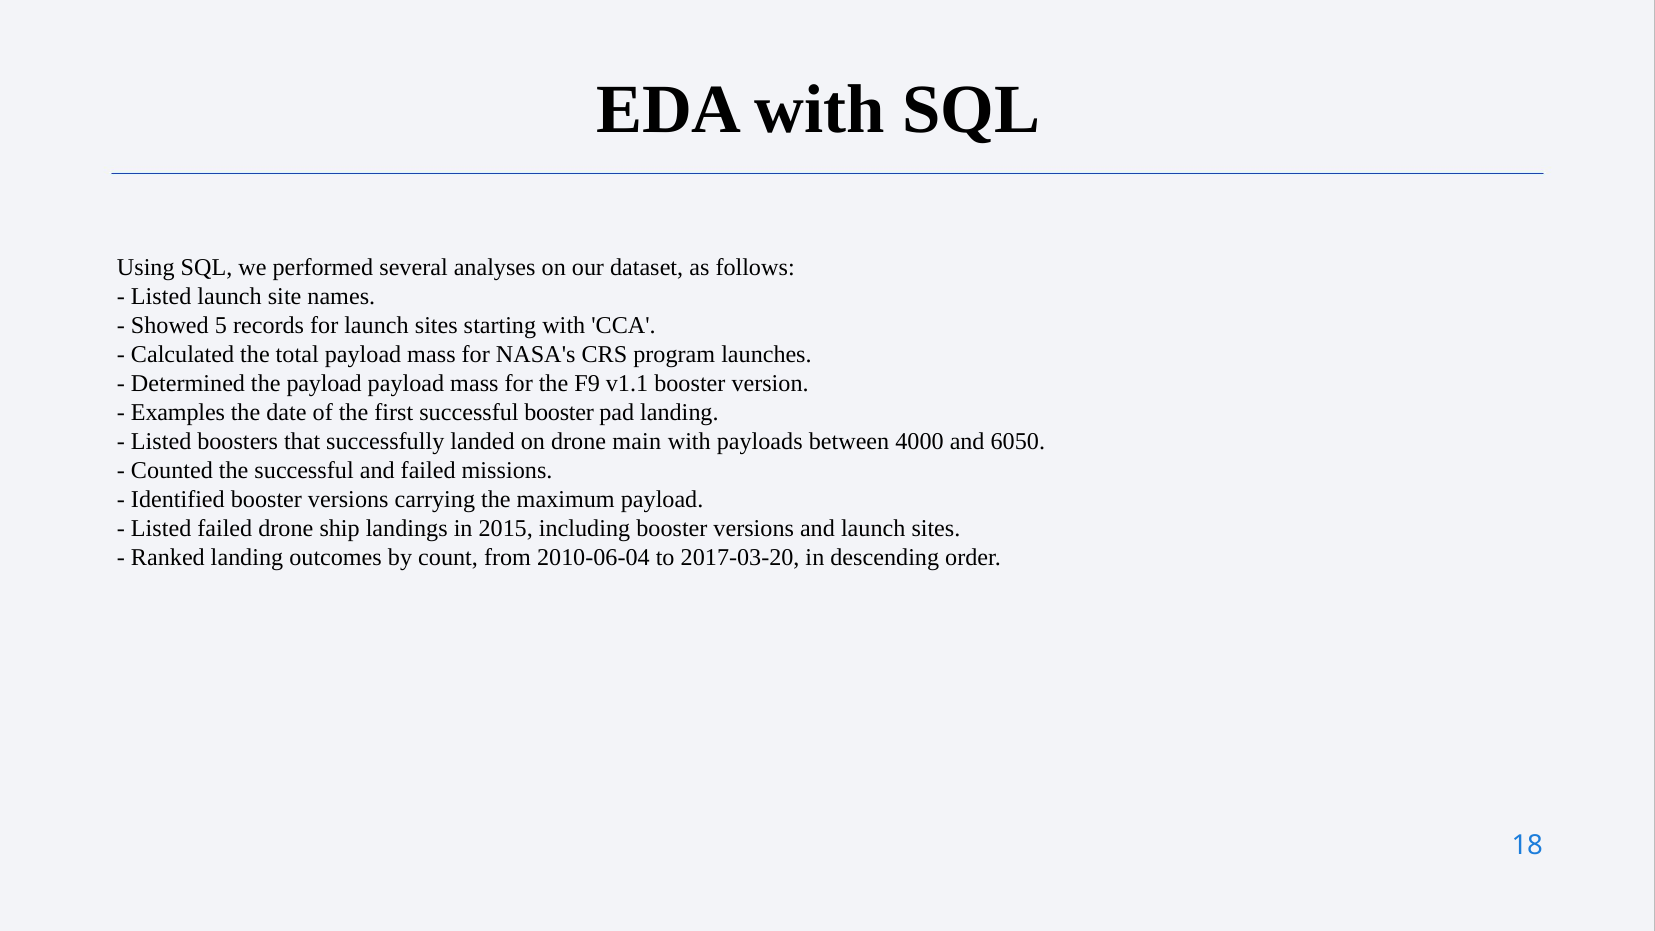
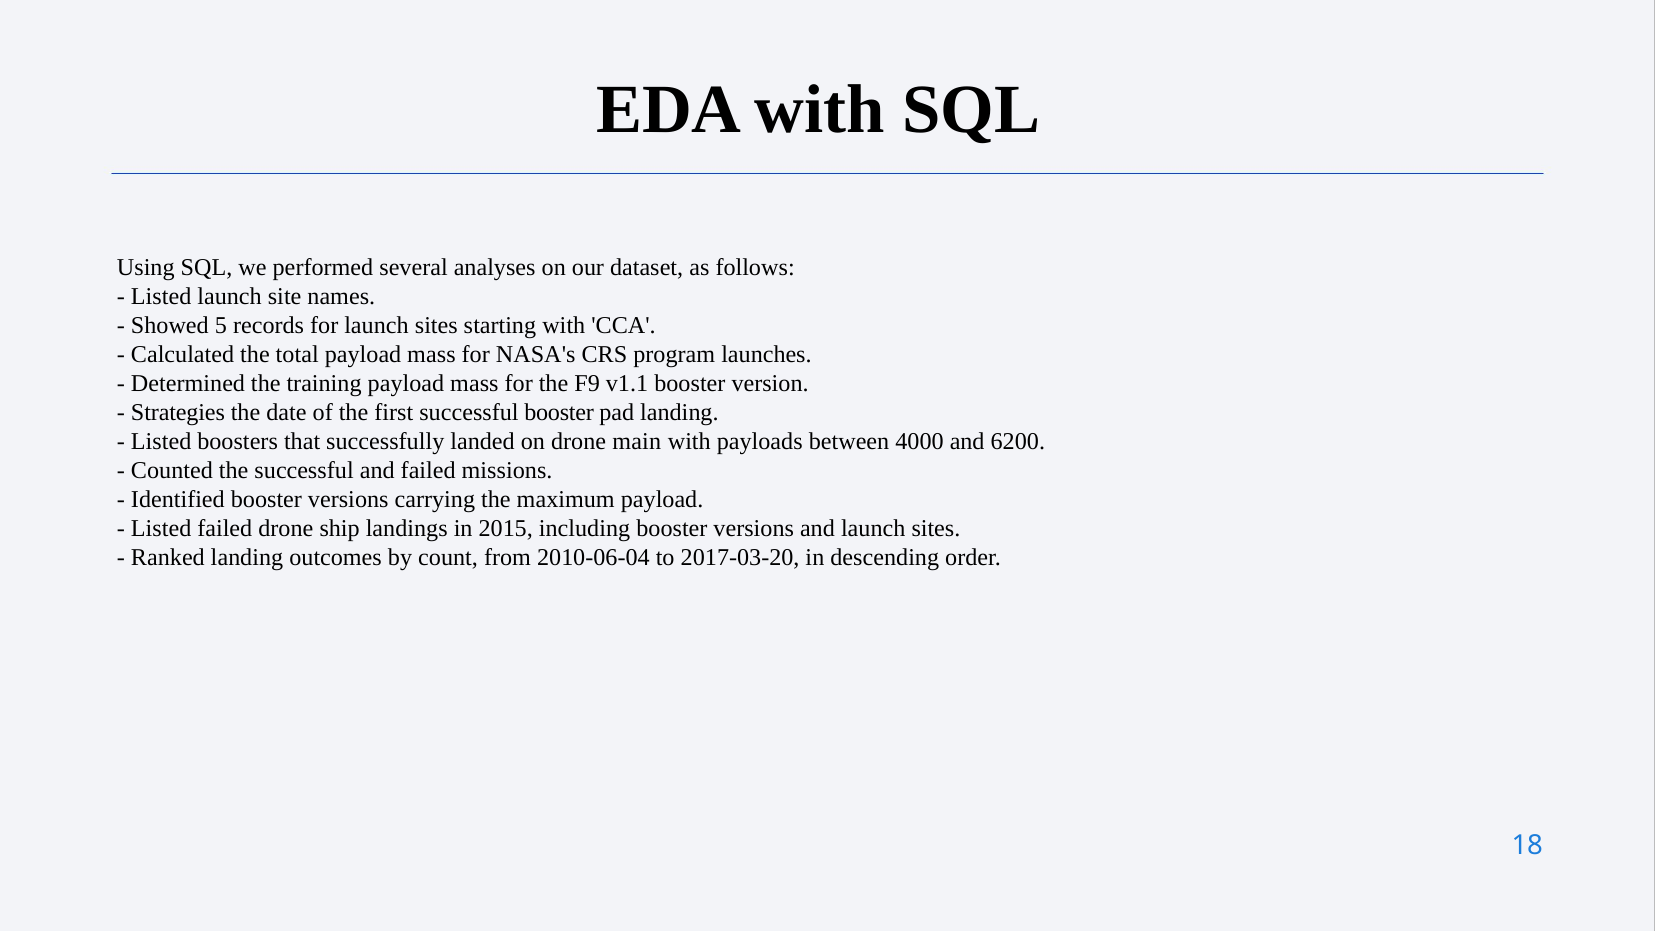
the payload: payload -> training
Examples: Examples -> Strategies
6050: 6050 -> 6200
